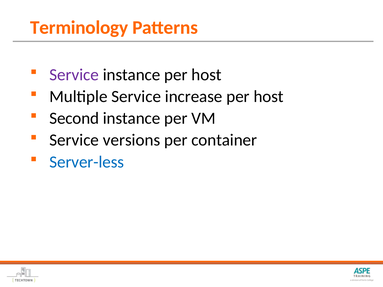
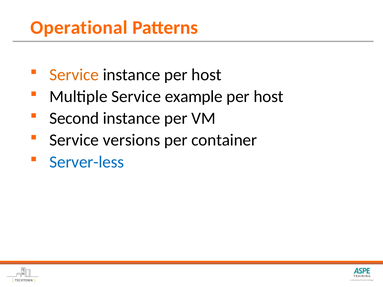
Terminology: Terminology -> Operational
Service at (74, 75) colour: purple -> orange
increase: increase -> example
